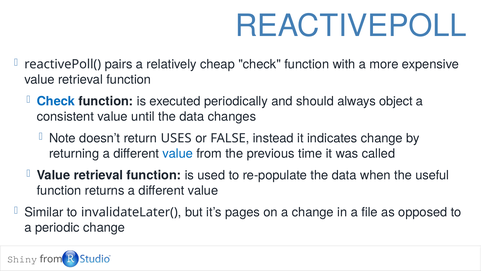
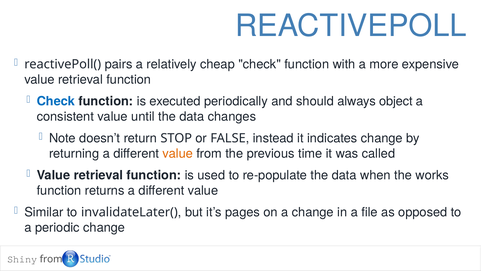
USES: USES -> STOP
value at (178, 153) colour: blue -> orange
useful: useful -> works
